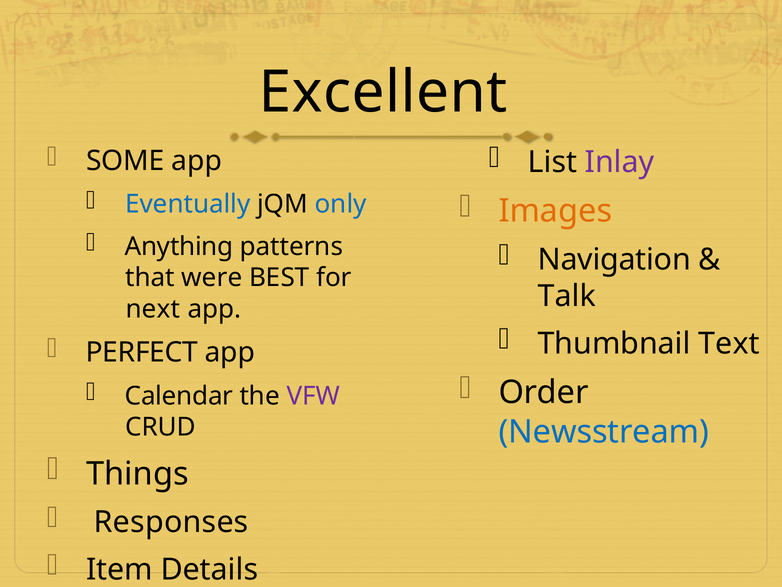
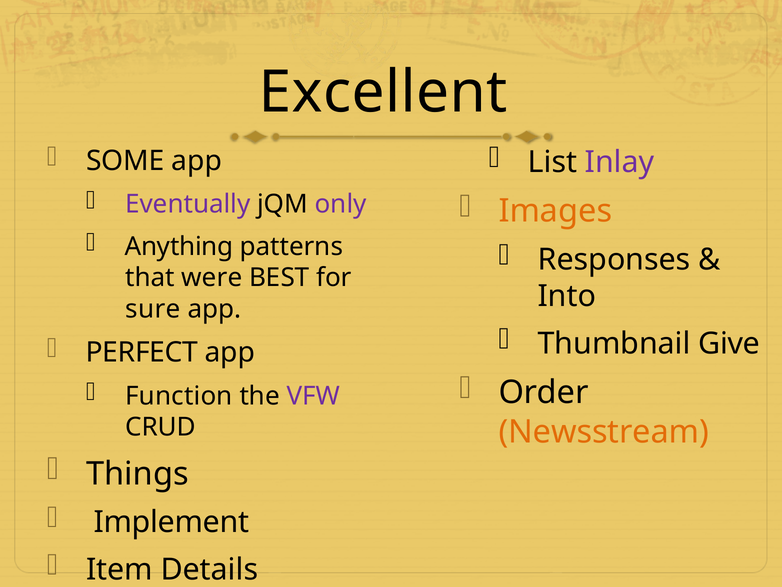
Eventually colour: blue -> purple
only colour: blue -> purple
Navigation: Navigation -> Responses
Talk: Talk -> Into
next: next -> sure
Text: Text -> Give
Calendar: Calendar -> Function
Newsstream colour: blue -> orange
Responses: Responses -> Implement
